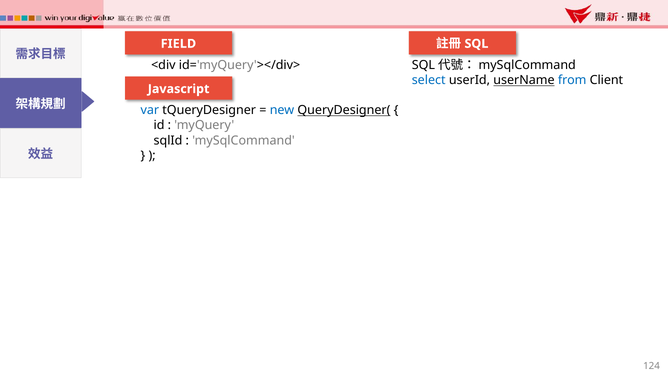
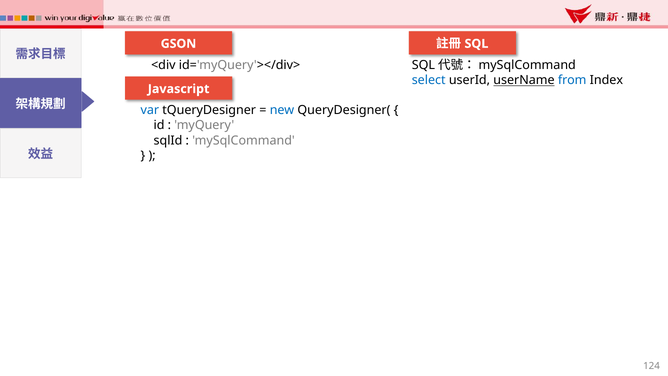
FIELD: FIELD -> GSON
Client: Client -> Index
QueryDesigner( underline: present -> none
